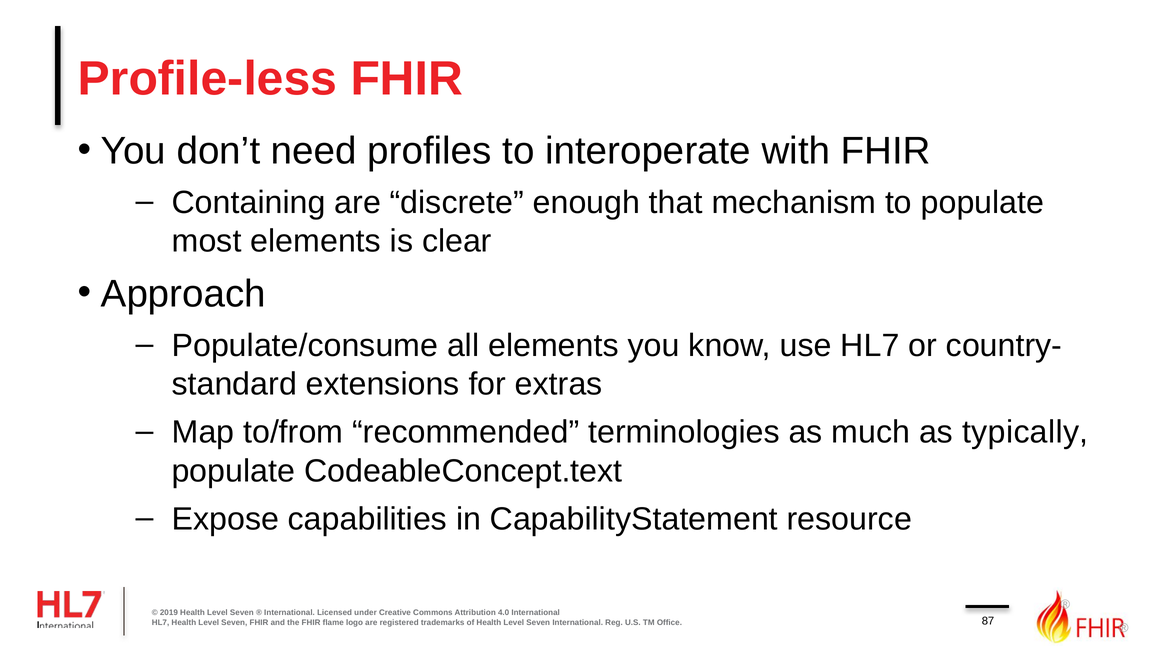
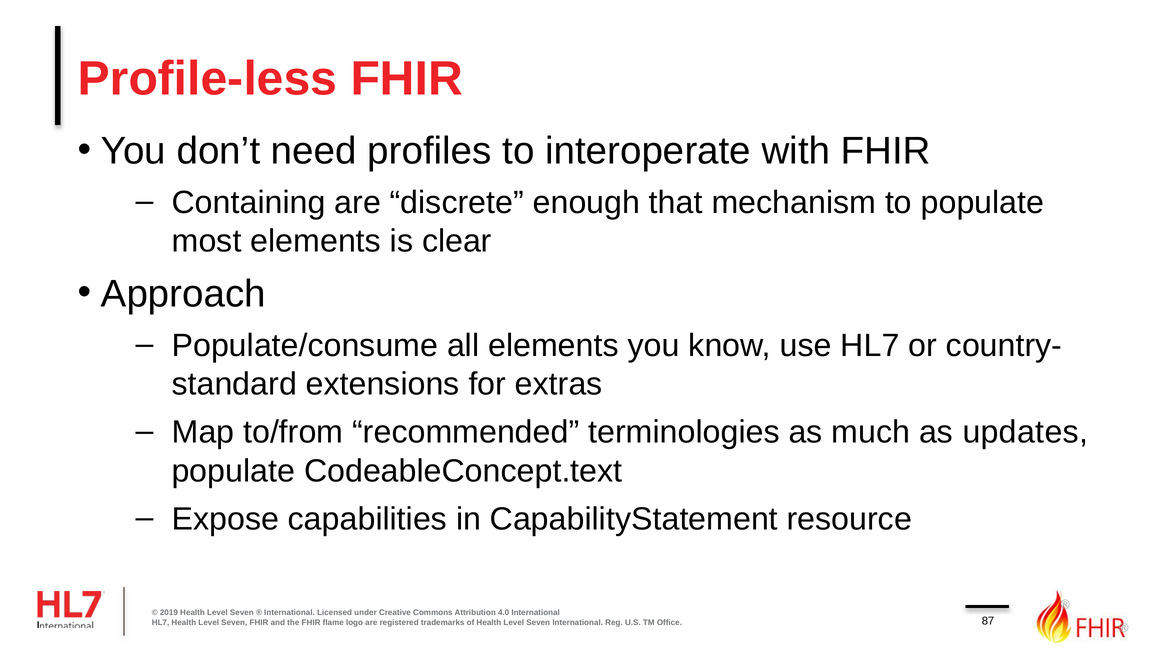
typically: typically -> updates
